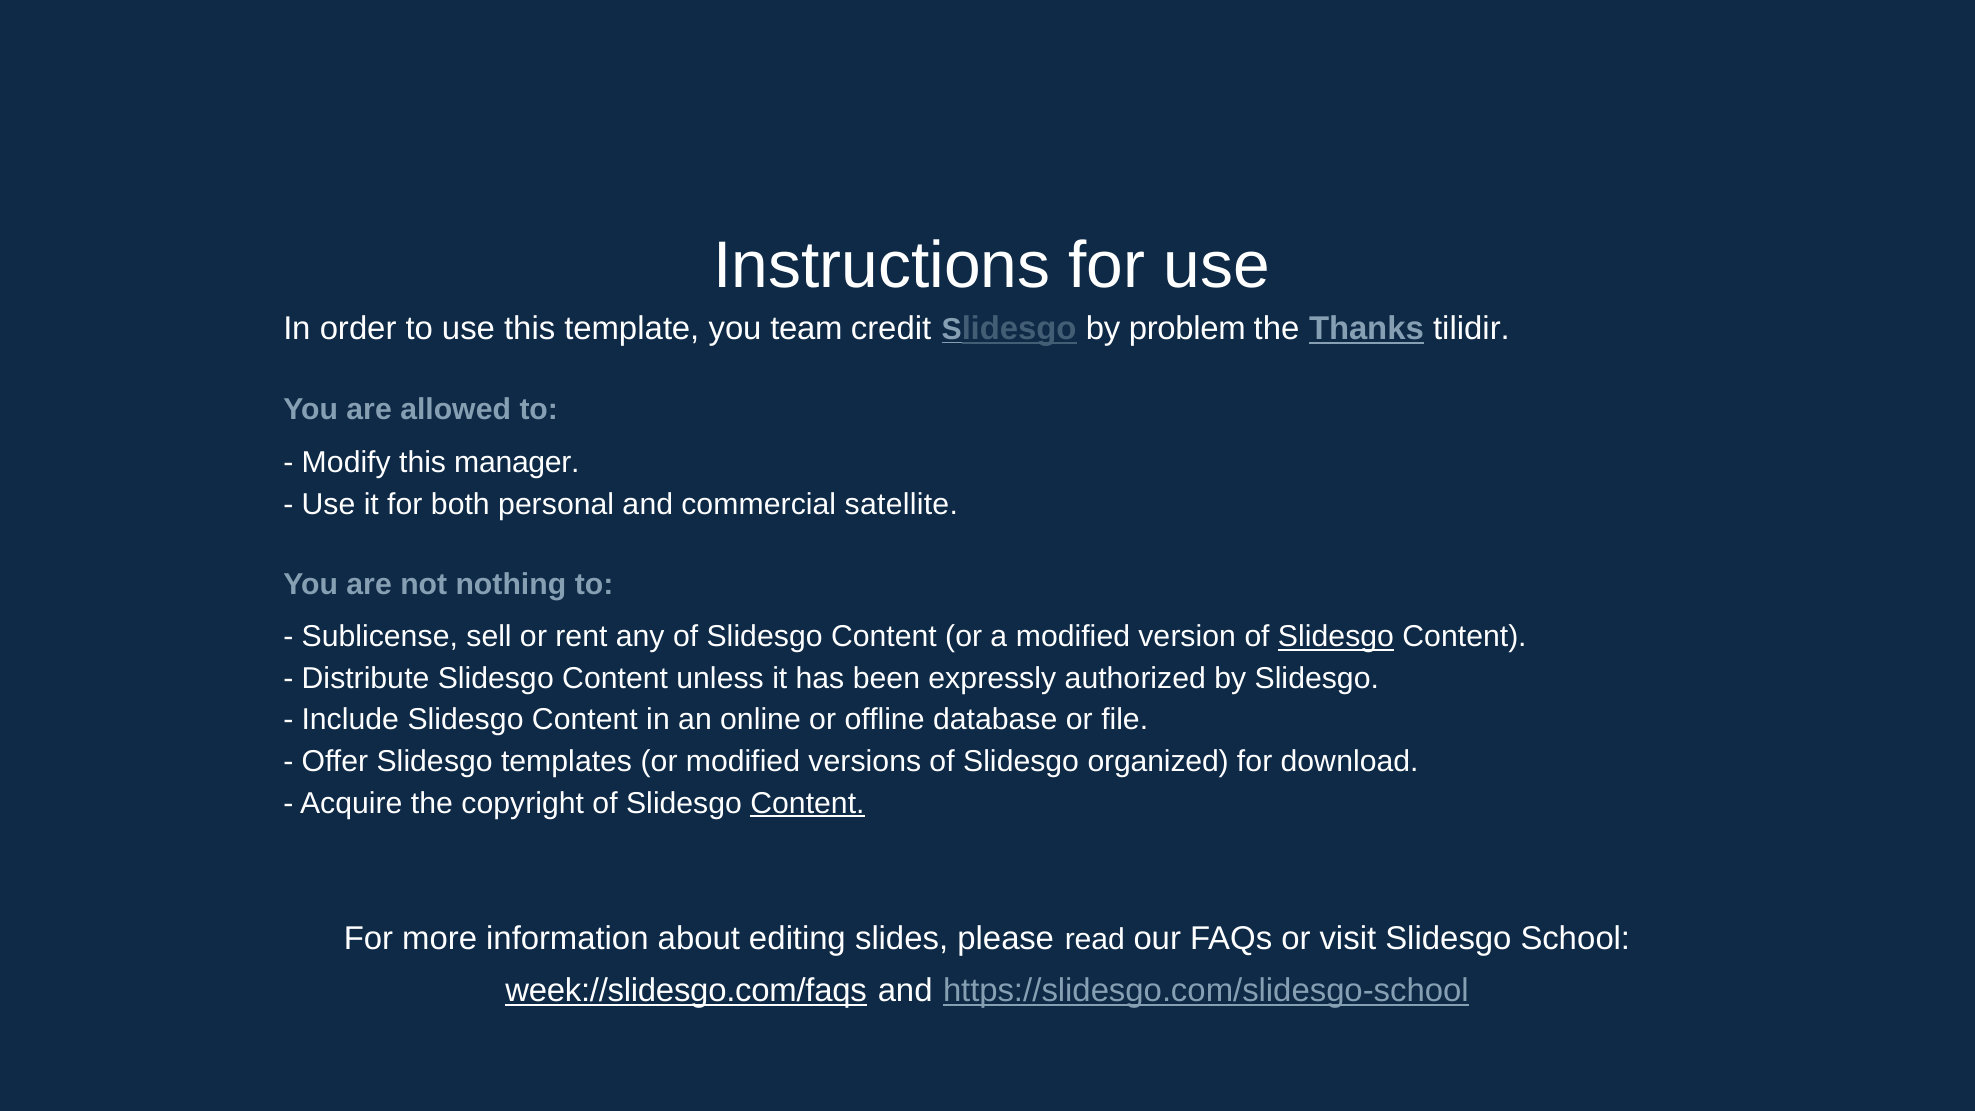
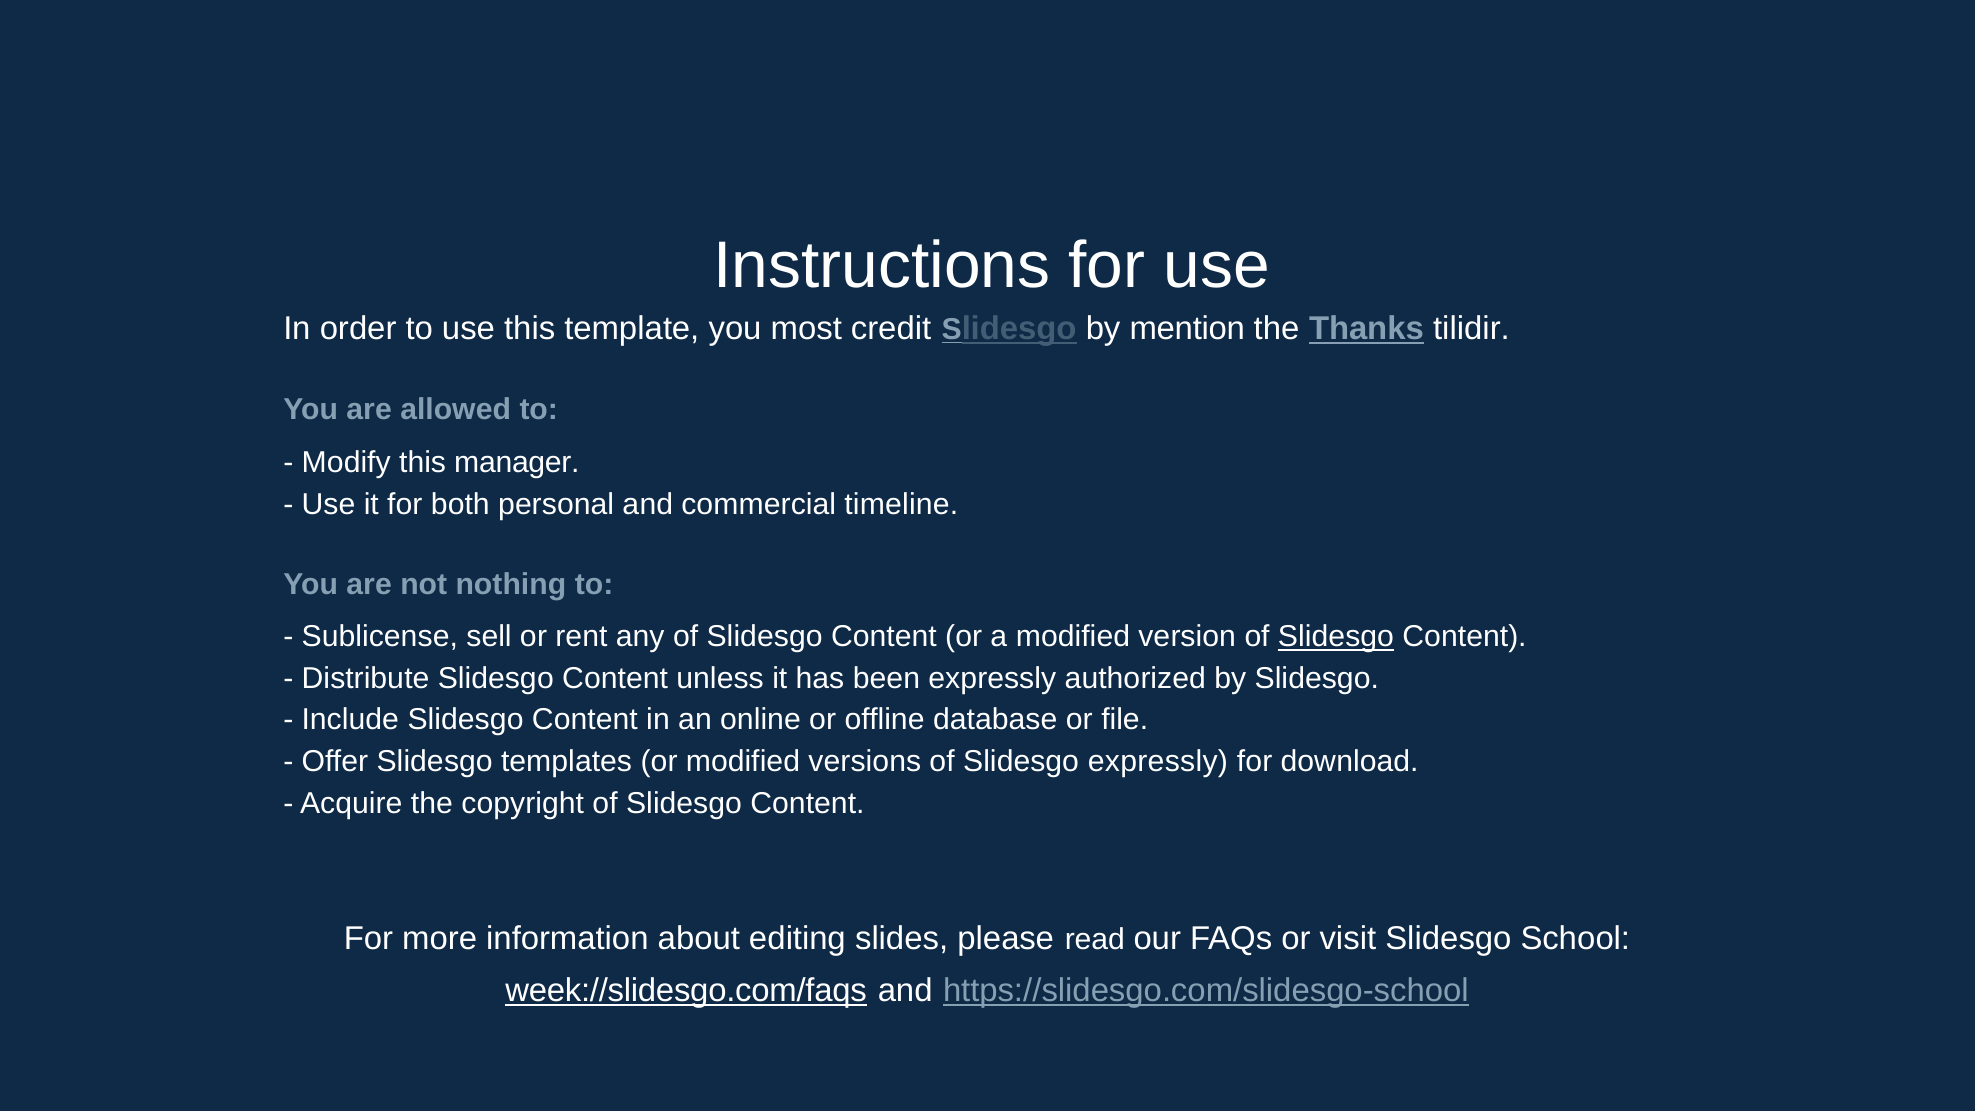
team: team -> most
problem: problem -> mention
satellite: satellite -> timeline
Slidesgo organized: organized -> expressly
Content at (807, 803) underline: present -> none
